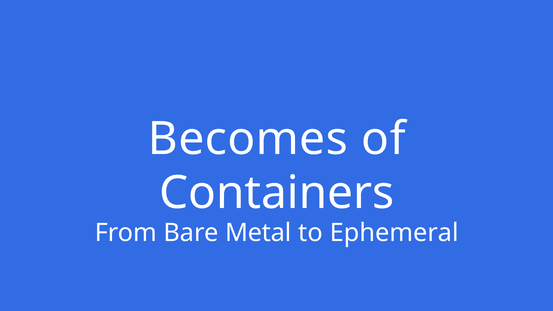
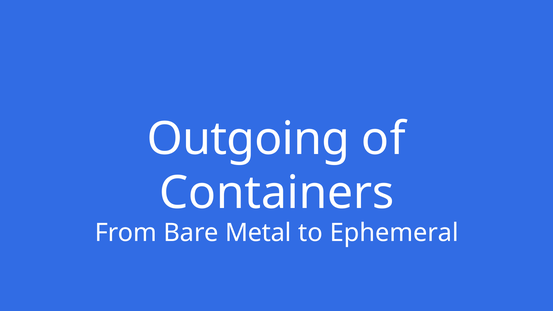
Becomes: Becomes -> Outgoing
